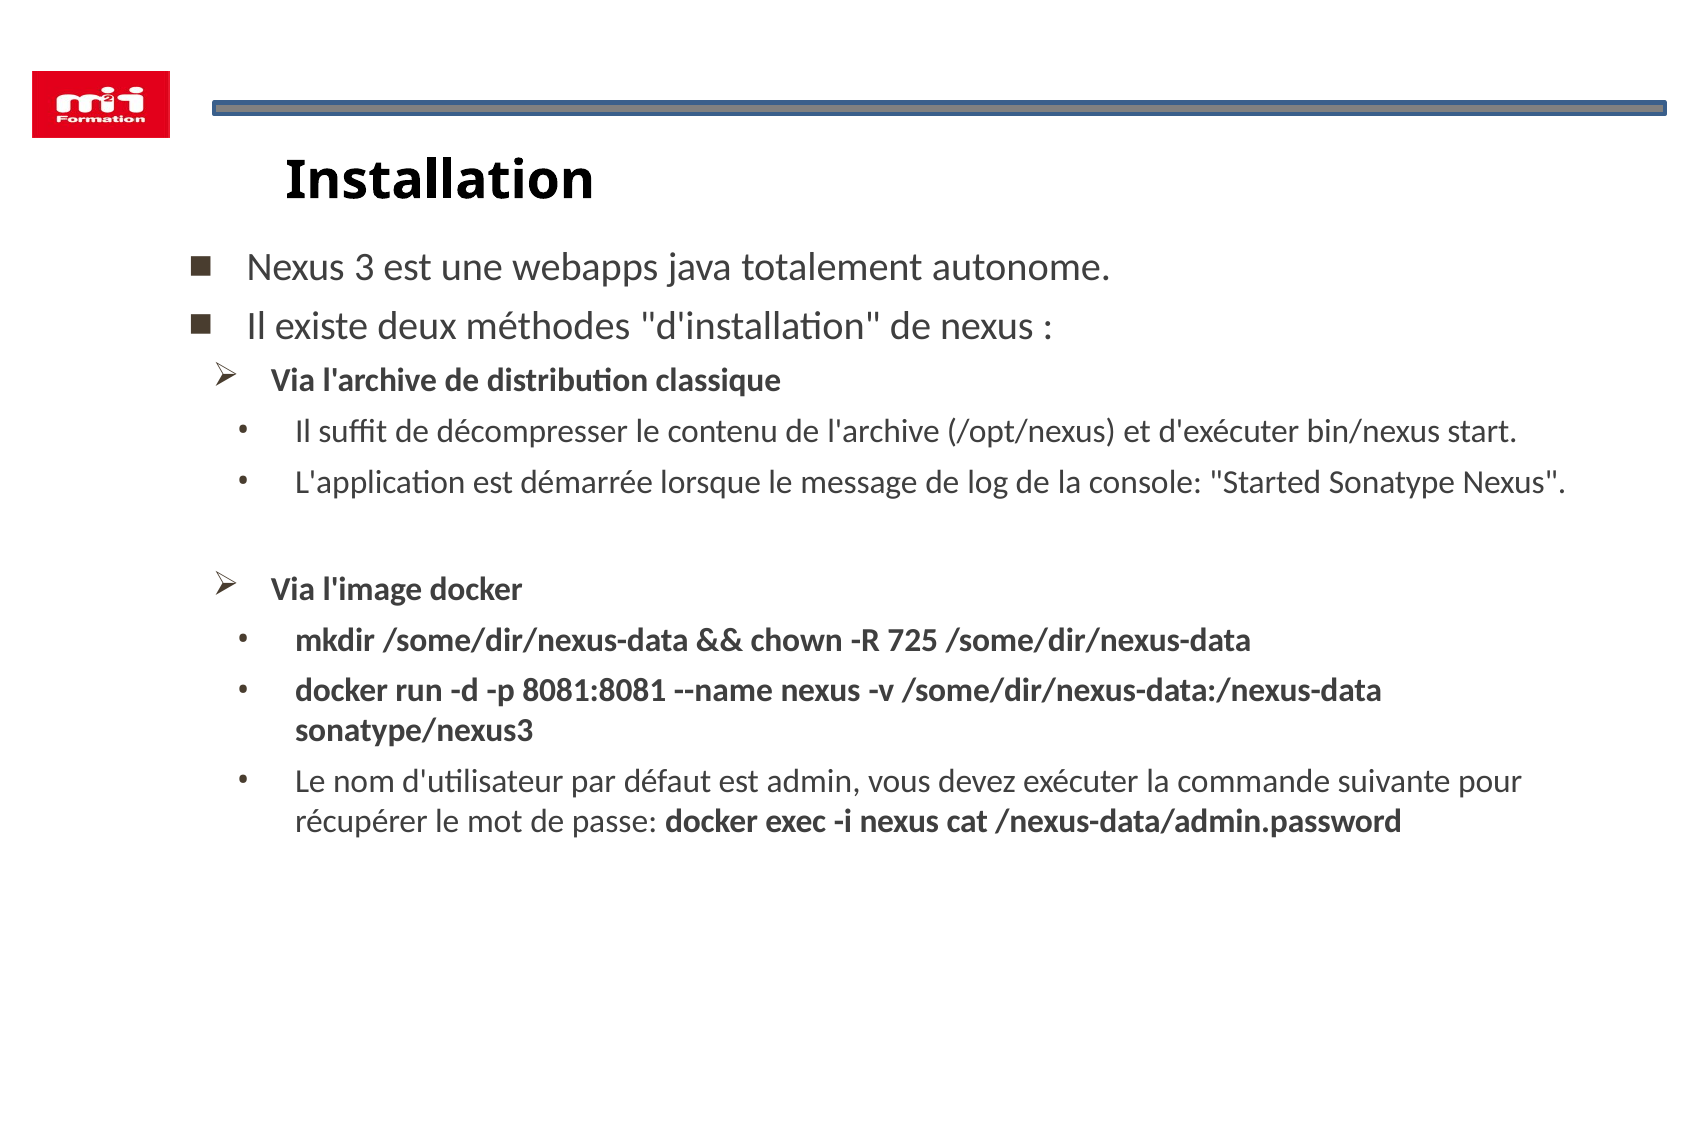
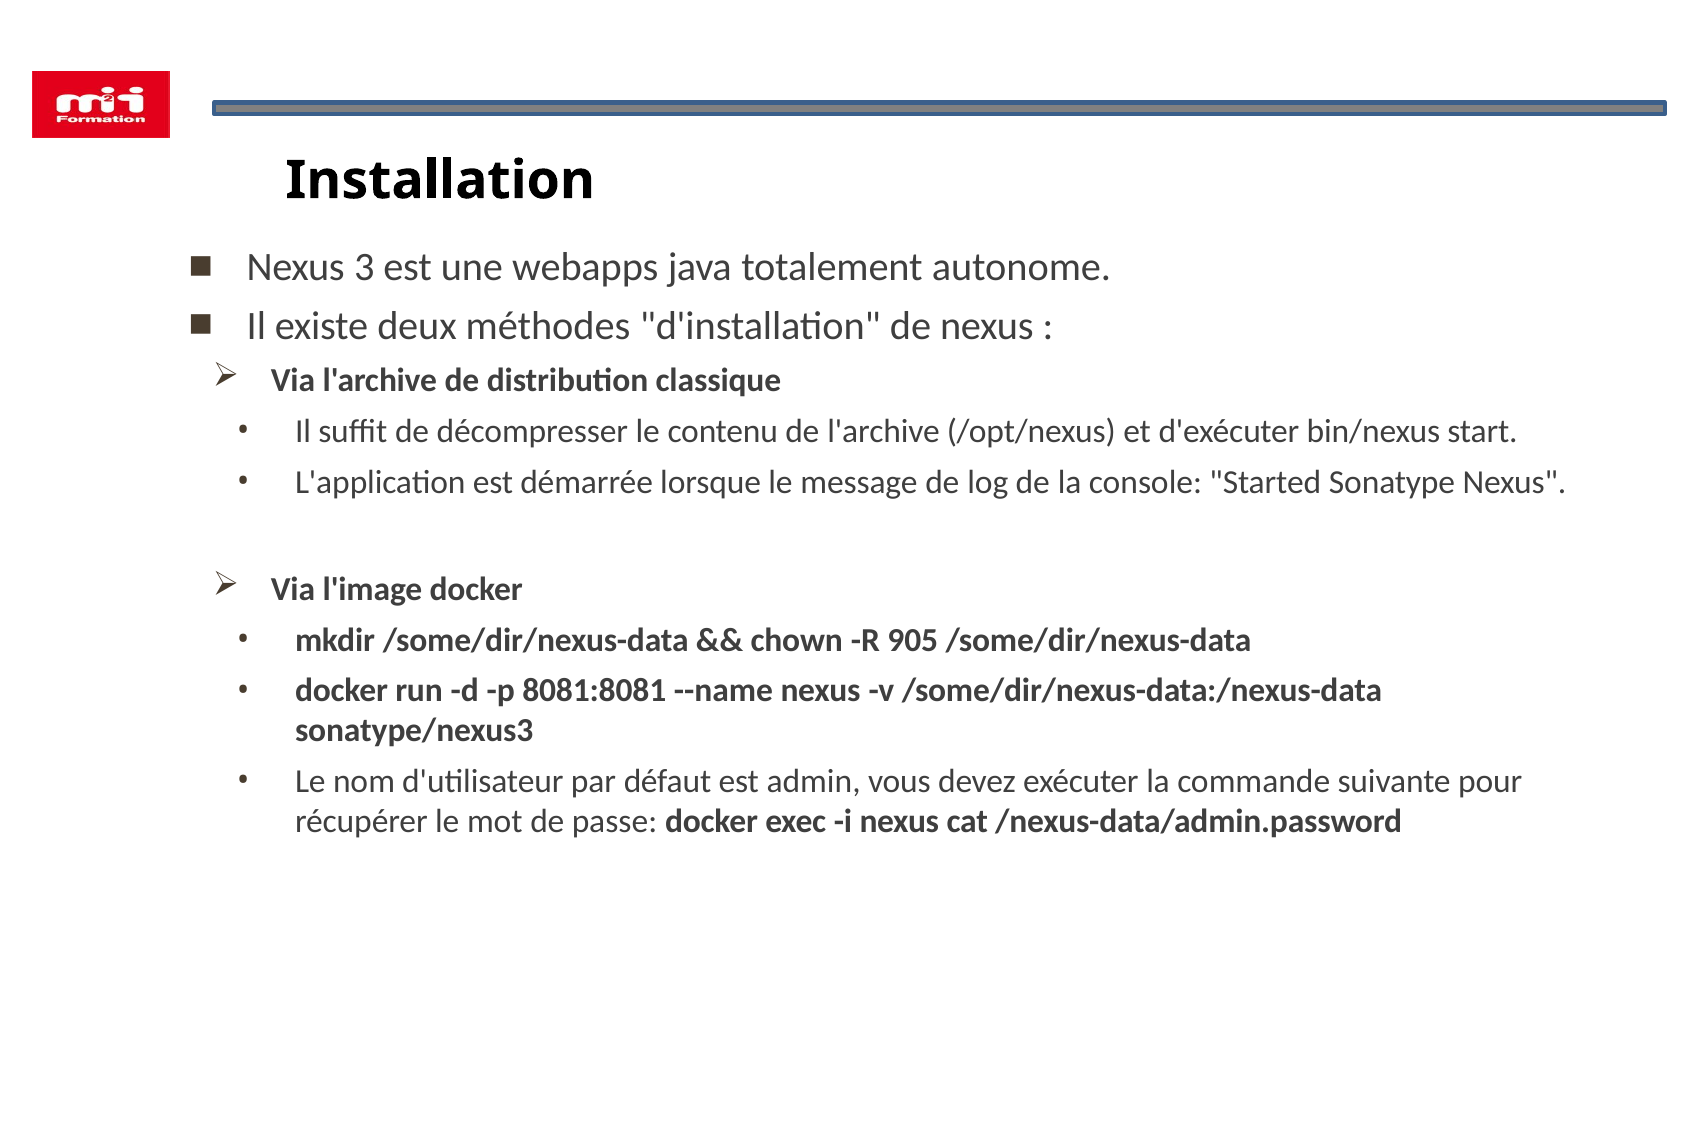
725: 725 -> 905
